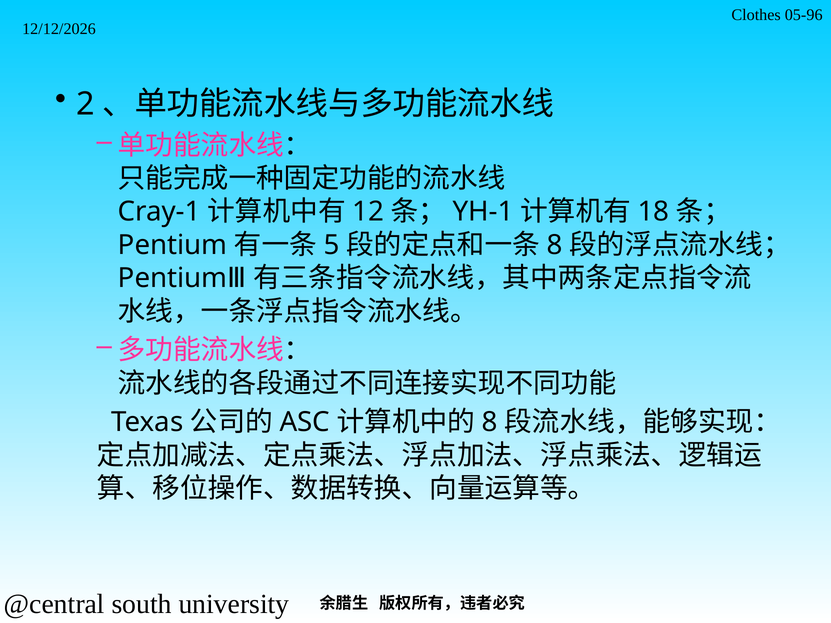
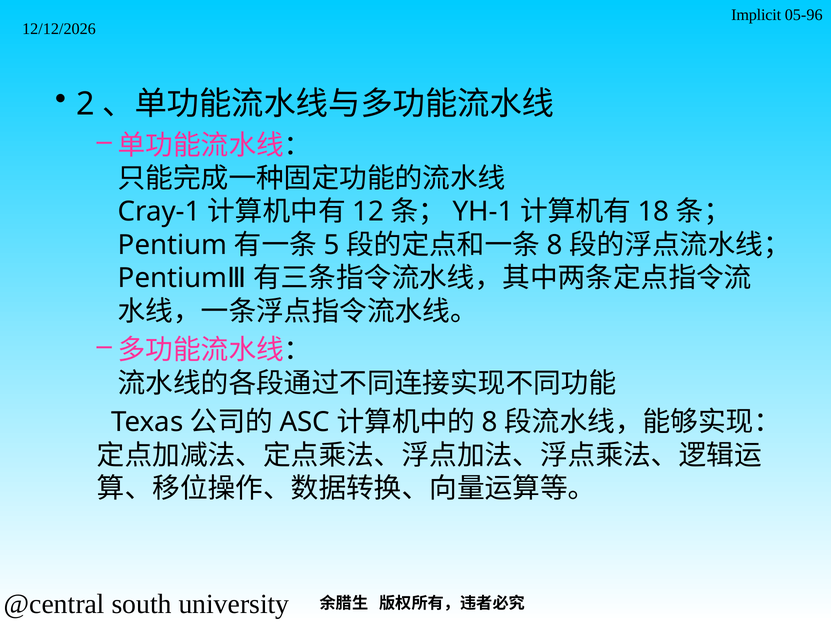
Clothes: Clothes -> Implicit
